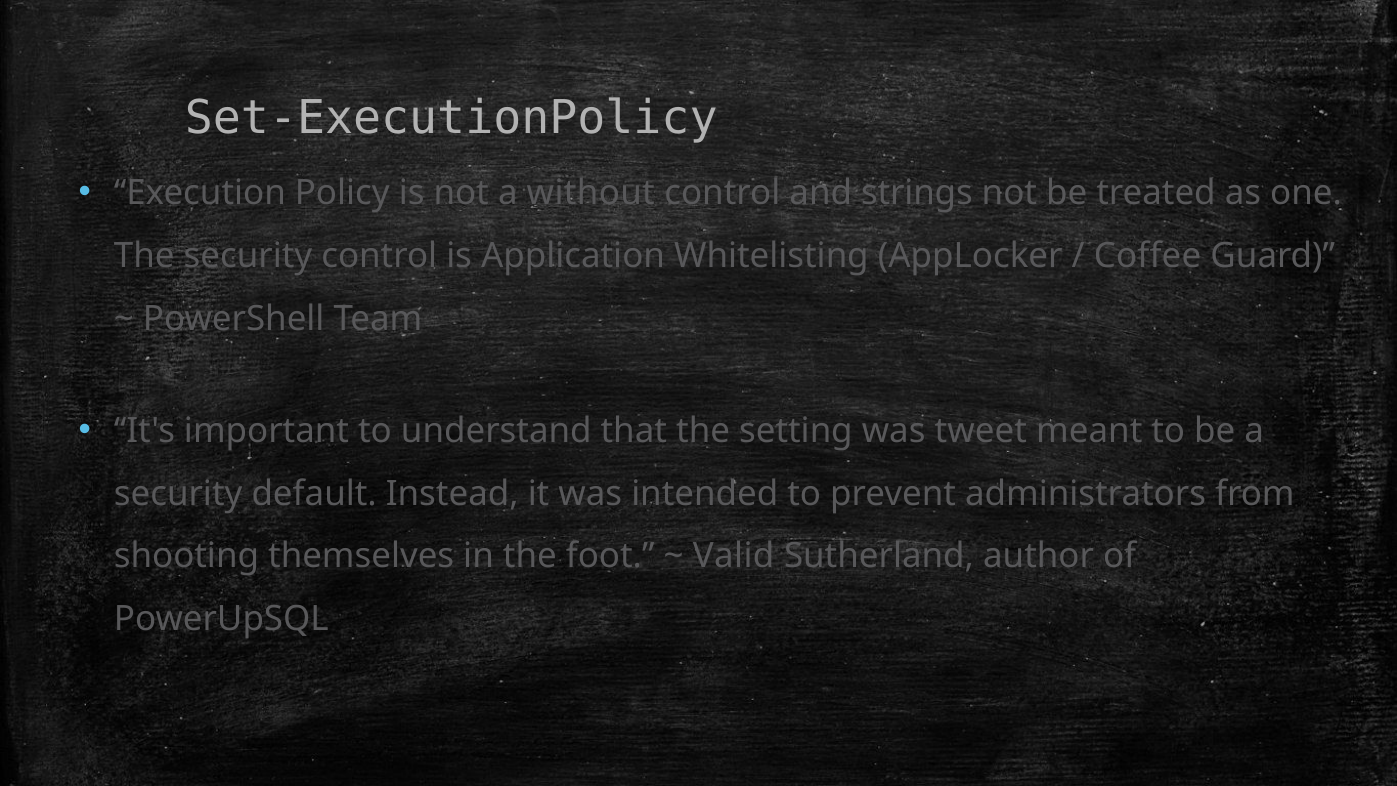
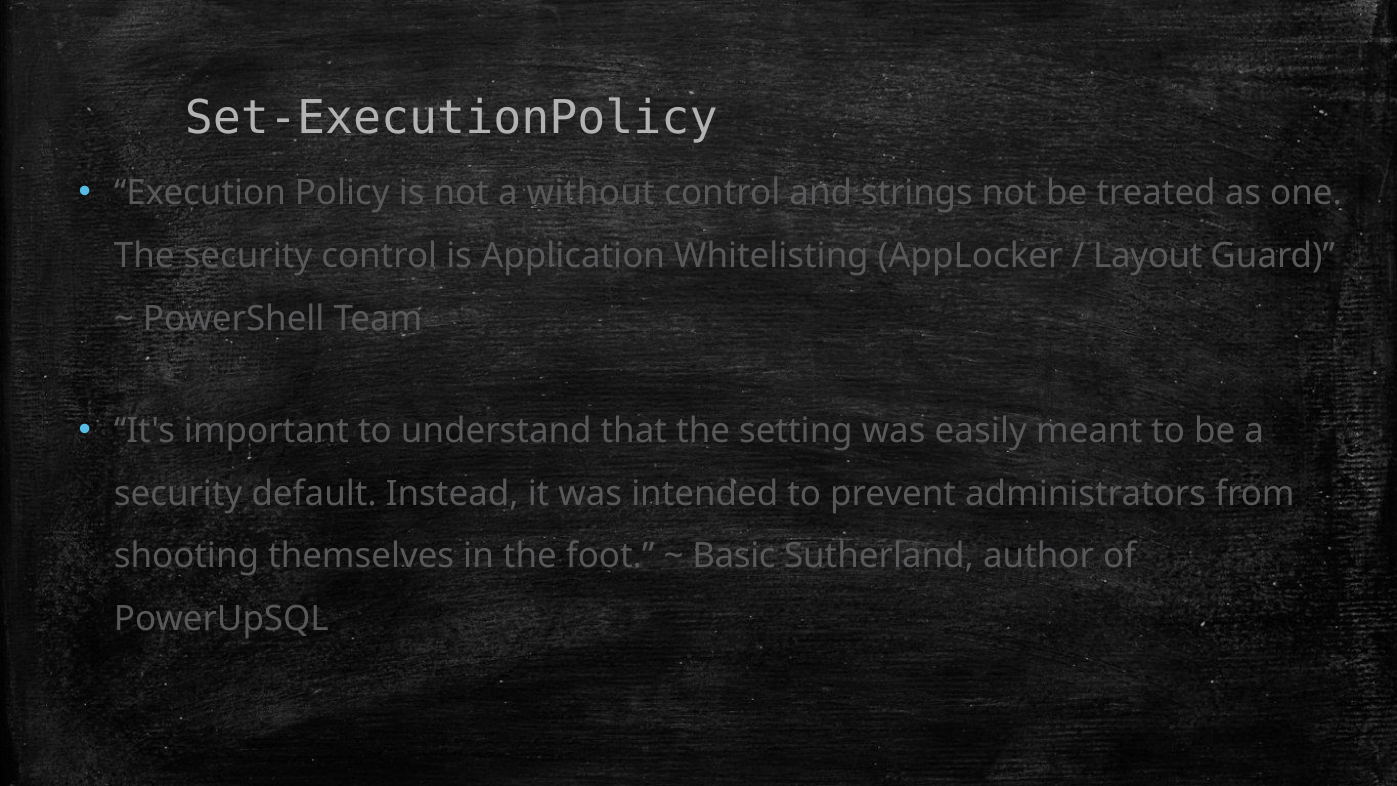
Coffee: Coffee -> Layout
tweet: tweet -> easily
Valid: Valid -> Basic
